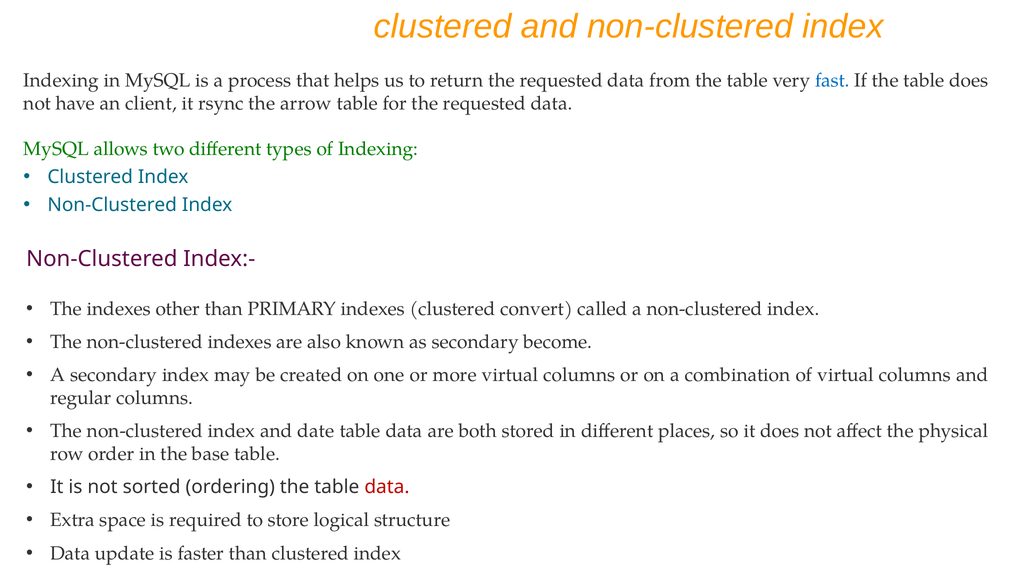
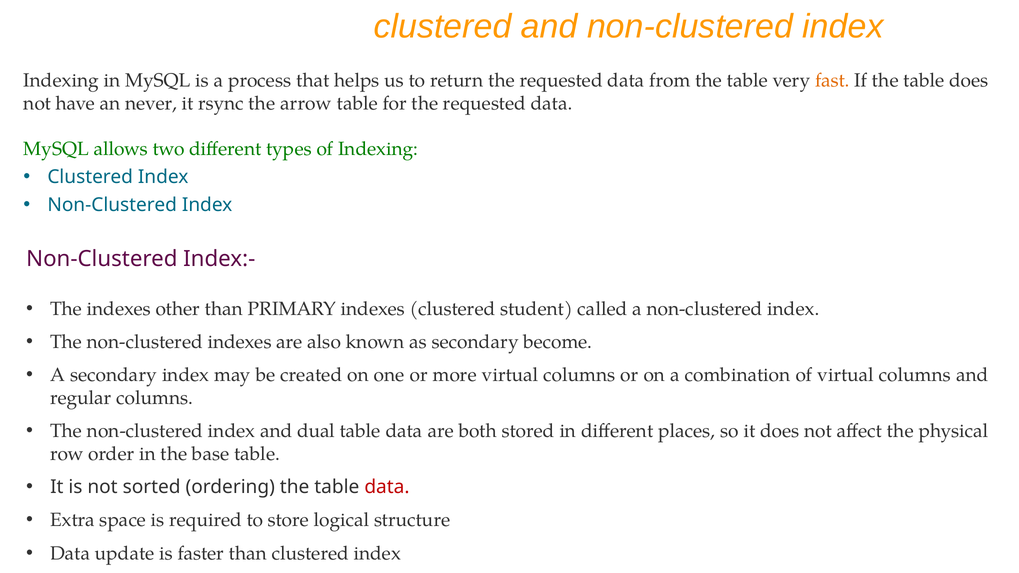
fast colour: blue -> orange
client: client -> never
convert: convert -> student
date: date -> dual
